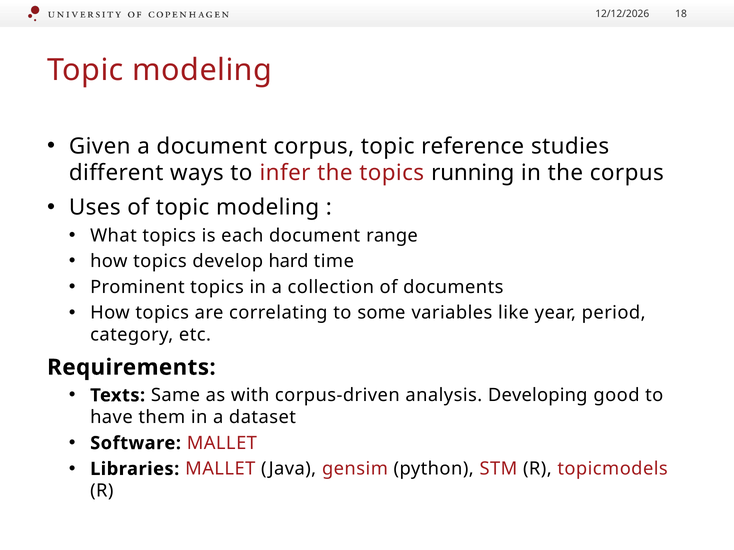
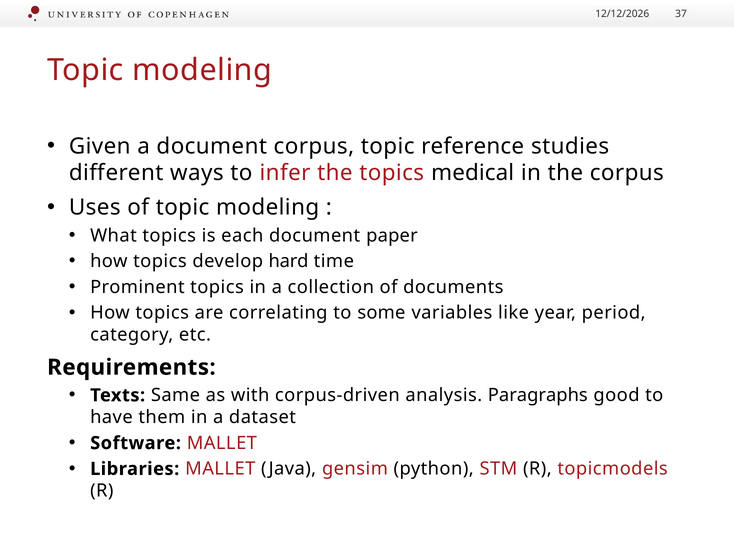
18: 18 -> 37
running: running -> medical
range: range -> paper
Developing: Developing -> Paragraphs
